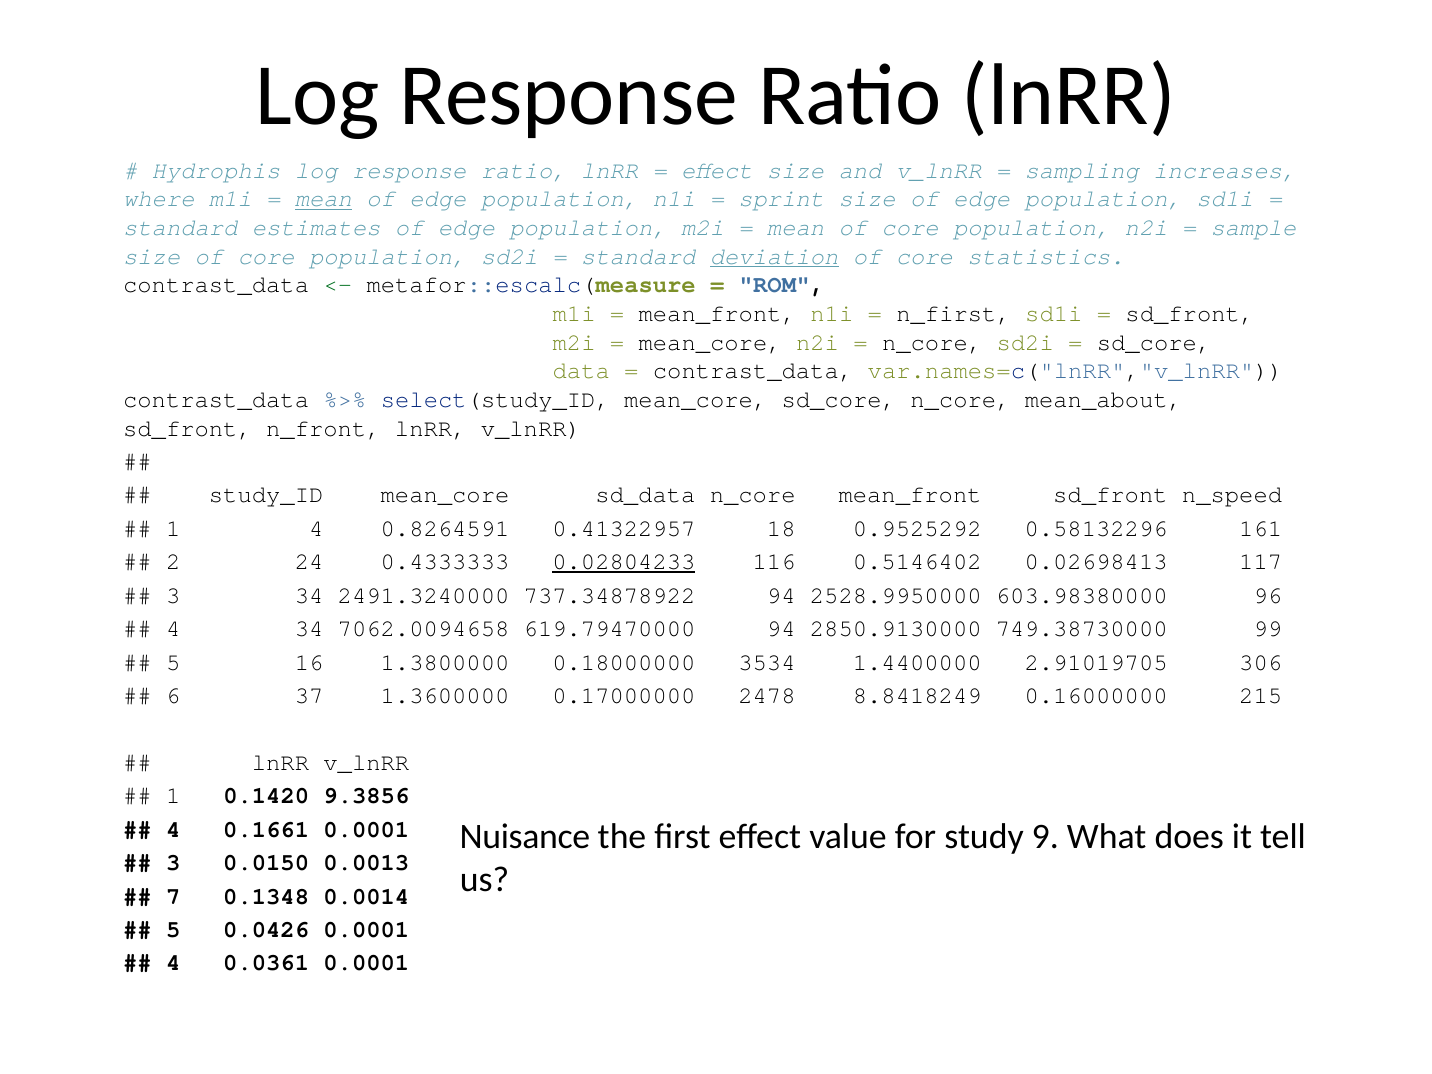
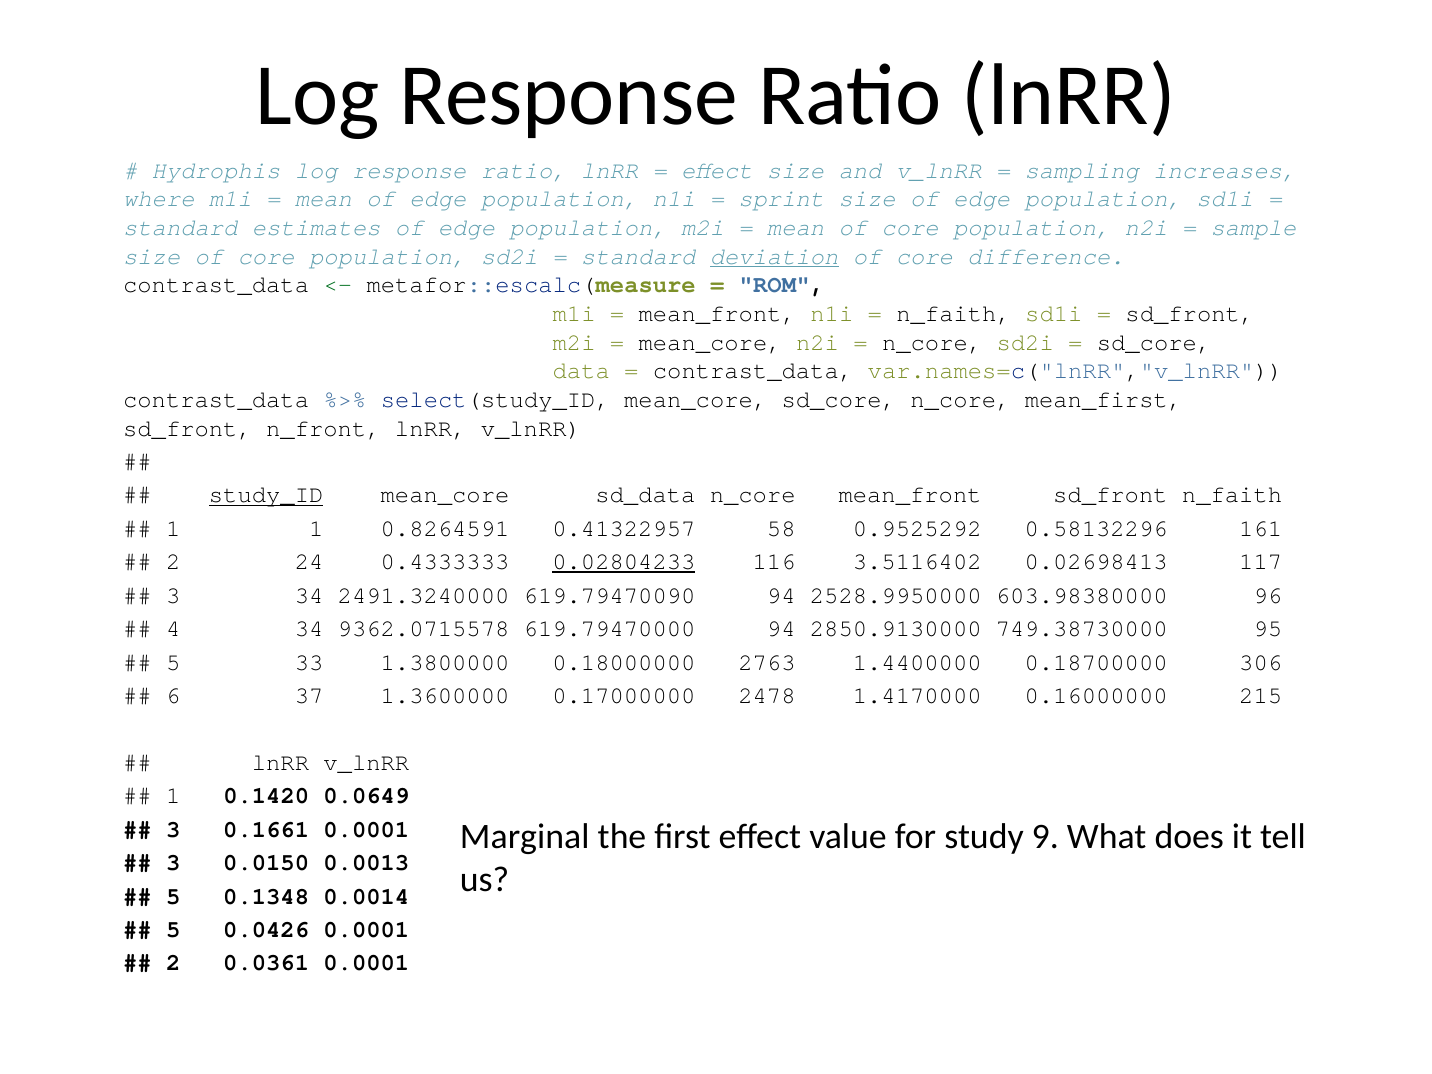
mean at (323, 199) underline: present -> none
statistics: statistics -> difference
n_first at (954, 314): n_first -> n_faith
mean_about: mean_about -> mean_first
study_ID underline: none -> present
sd_front n_speed: n_speed -> n_faith
1 4: 4 -> 1
18: 18 -> 58
0.5146402: 0.5146402 -> 3.5116402
737.34878922: 737.34878922 -> 619.79470090
7062.0094658: 7062.0094658 -> 9362.0715578
99: 99 -> 95
16: 16 -> 33
3534: 3534 -> 2763
2.91019705: 2.91019705 -> 0.18700000
8.8418249: 8.8418249 -> 1.4170000
9.3856: 9.3856 -> 0.0649
4 at (173, 829): 4 -> 3
Nuisance: Nuisance -> Marginal
7 at (173, 896): 7 -> 5
4 at (173, 963): 4 -> 2
